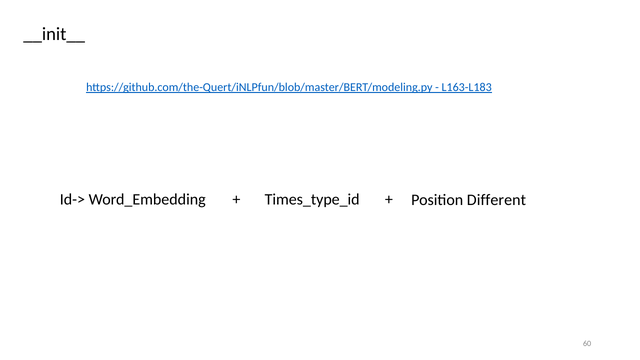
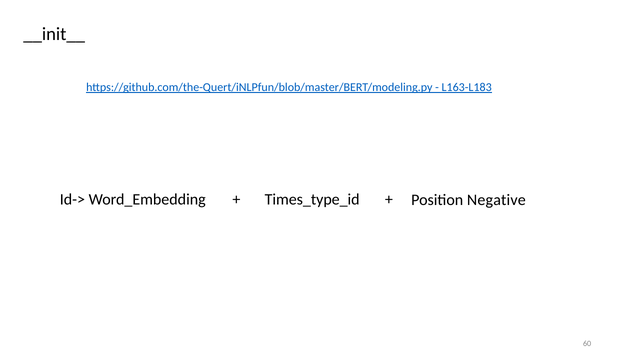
Different: Different -> Negative
